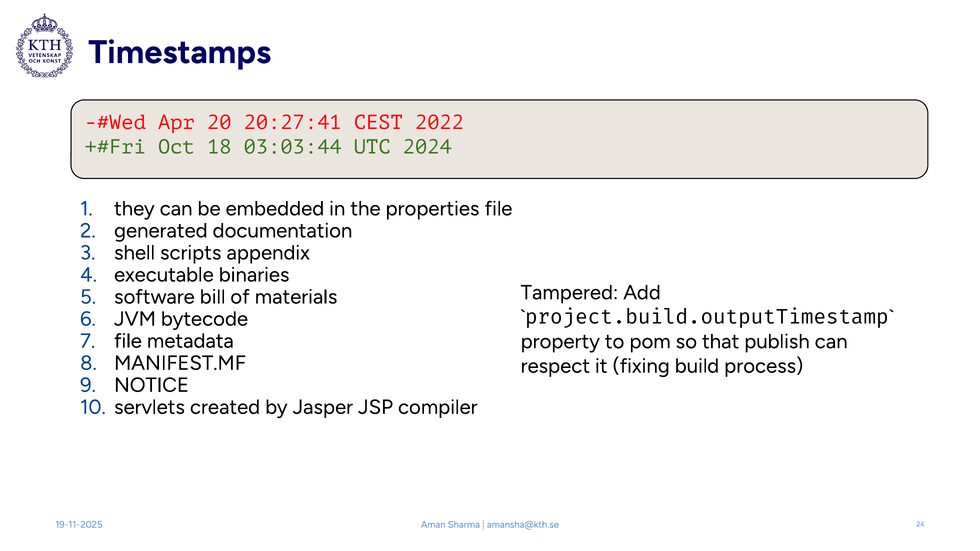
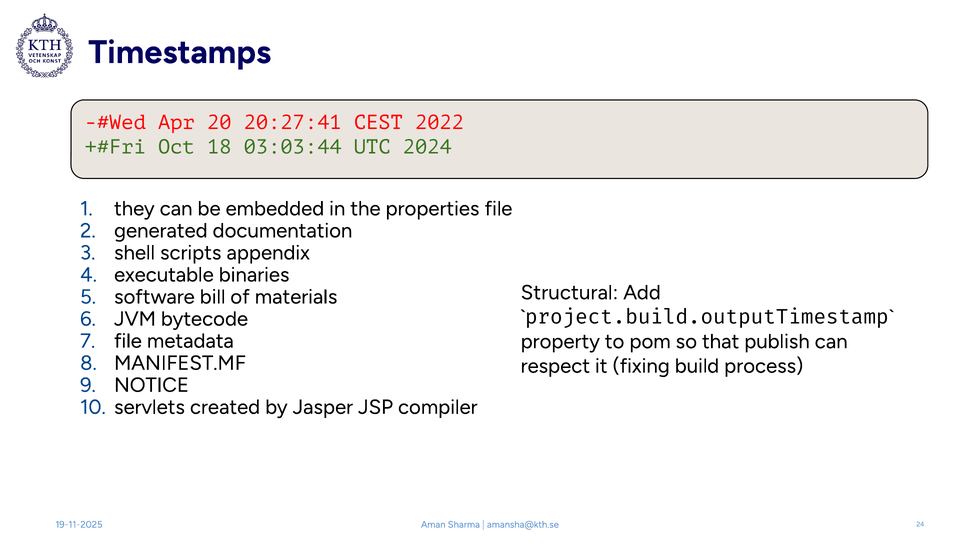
Tampered: Tampered -> Structural
